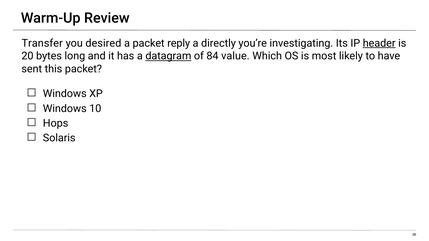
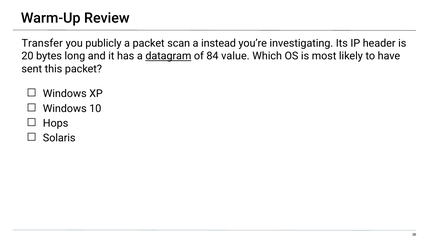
desired: desired -> publicly
reply: reply -> scan
directly: directly -> instead
header underline: present -> none
